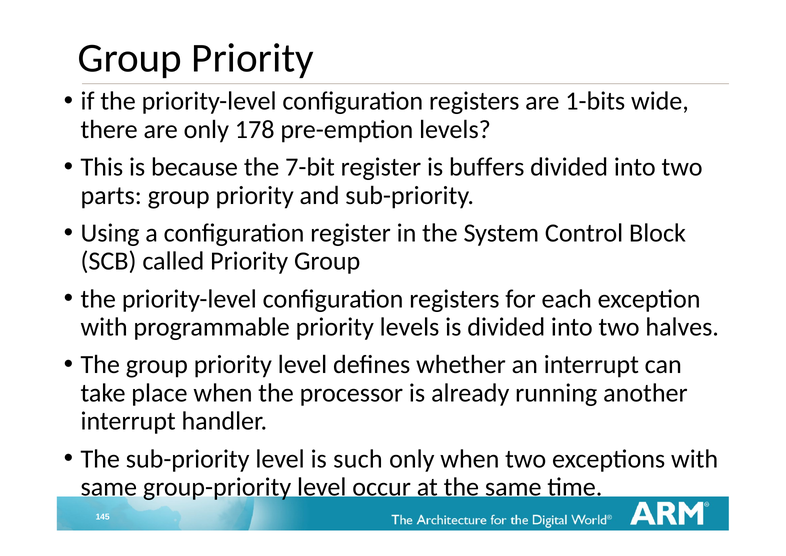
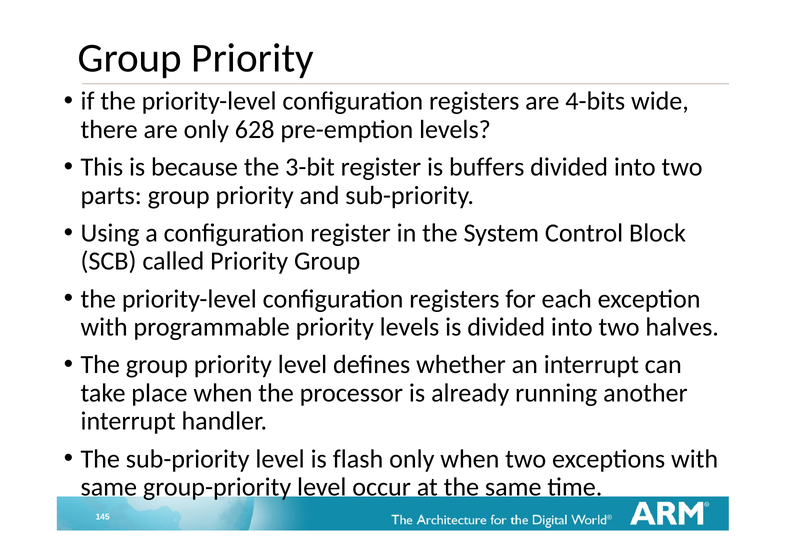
1-bits: 1-bits -> 4-bits
178: 178 -> 628
7-bit: 7-bit -> 3-bit
such: such -> flash
